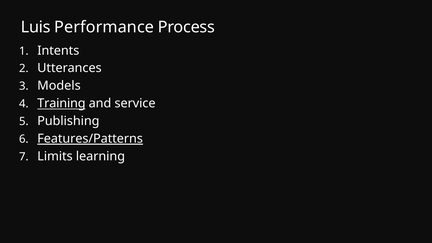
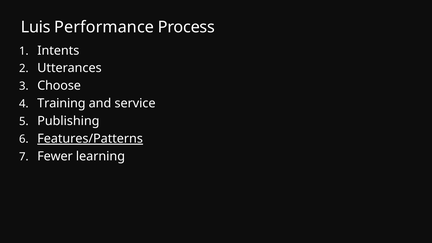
Models: Models -> Choose
Training underline: present -> none
Limits: Limits -> Fewer
